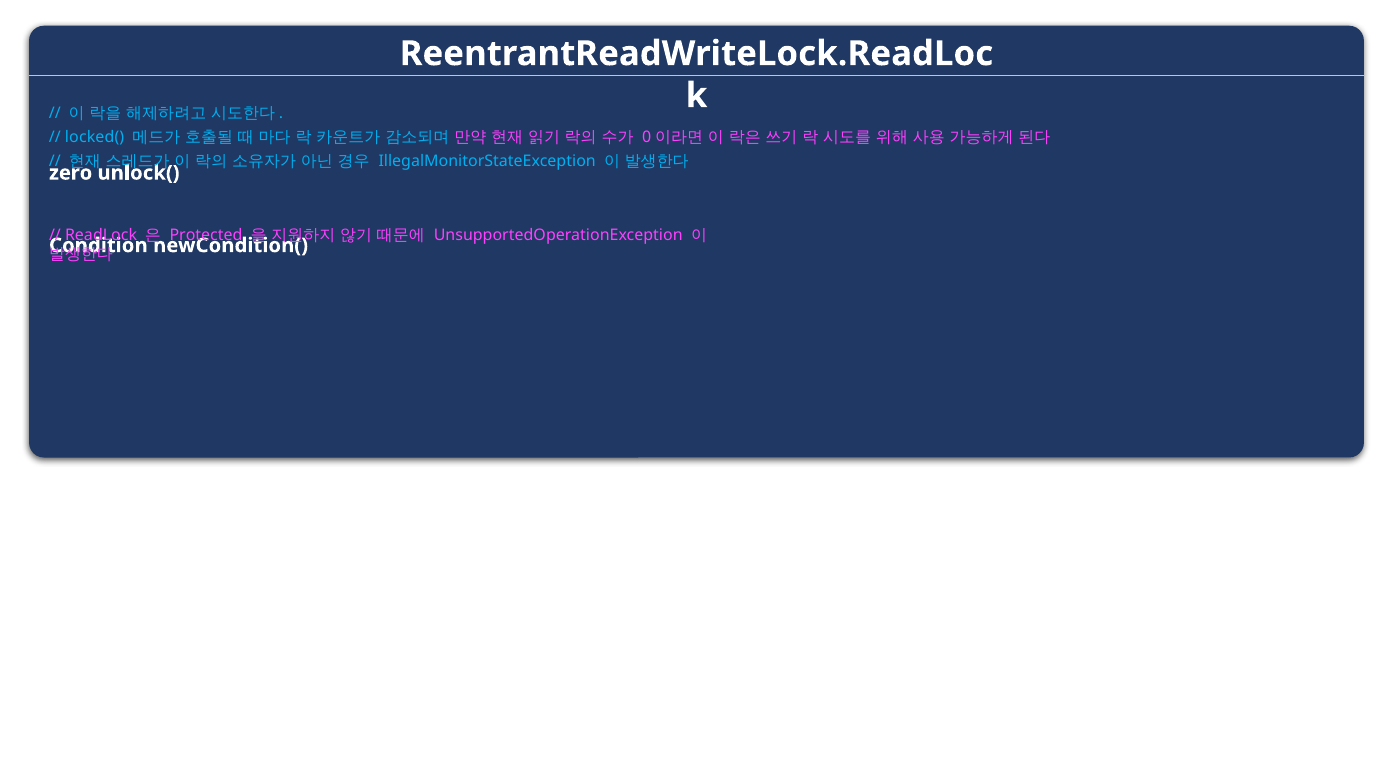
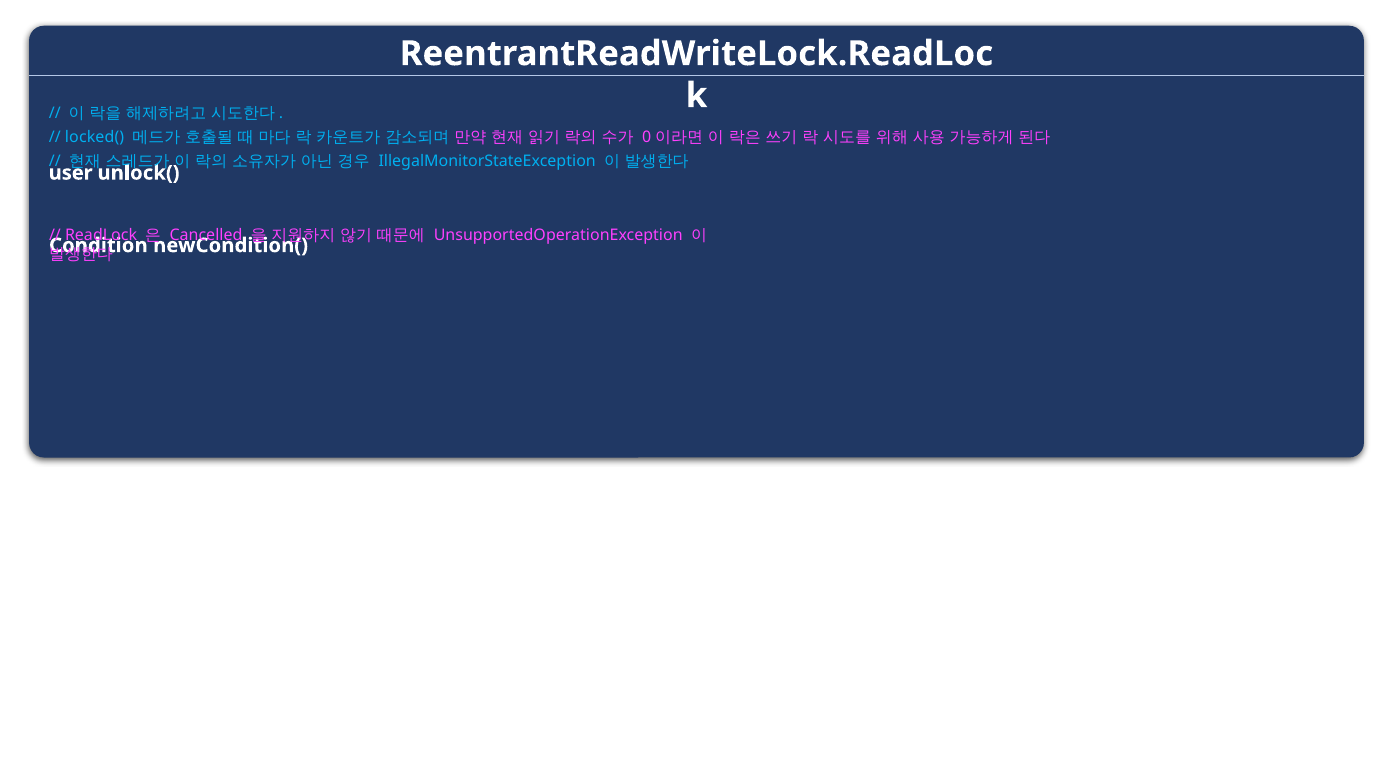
zero: zero -> user
Protected: Protected -> Cancelled
